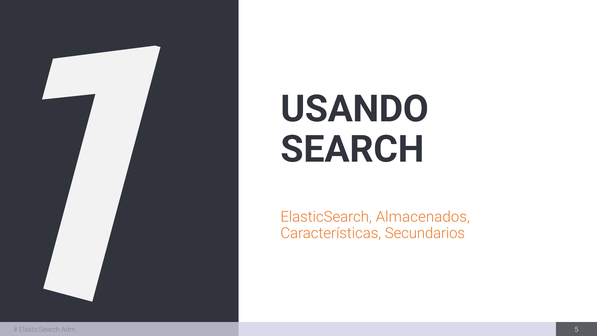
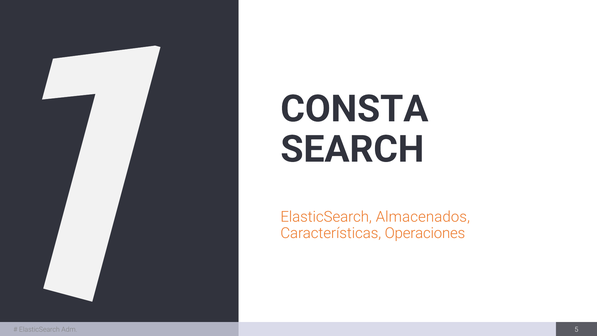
USANDO: USANDO -> CONSTA
Secundarios: Secundarios -> Operaciones
